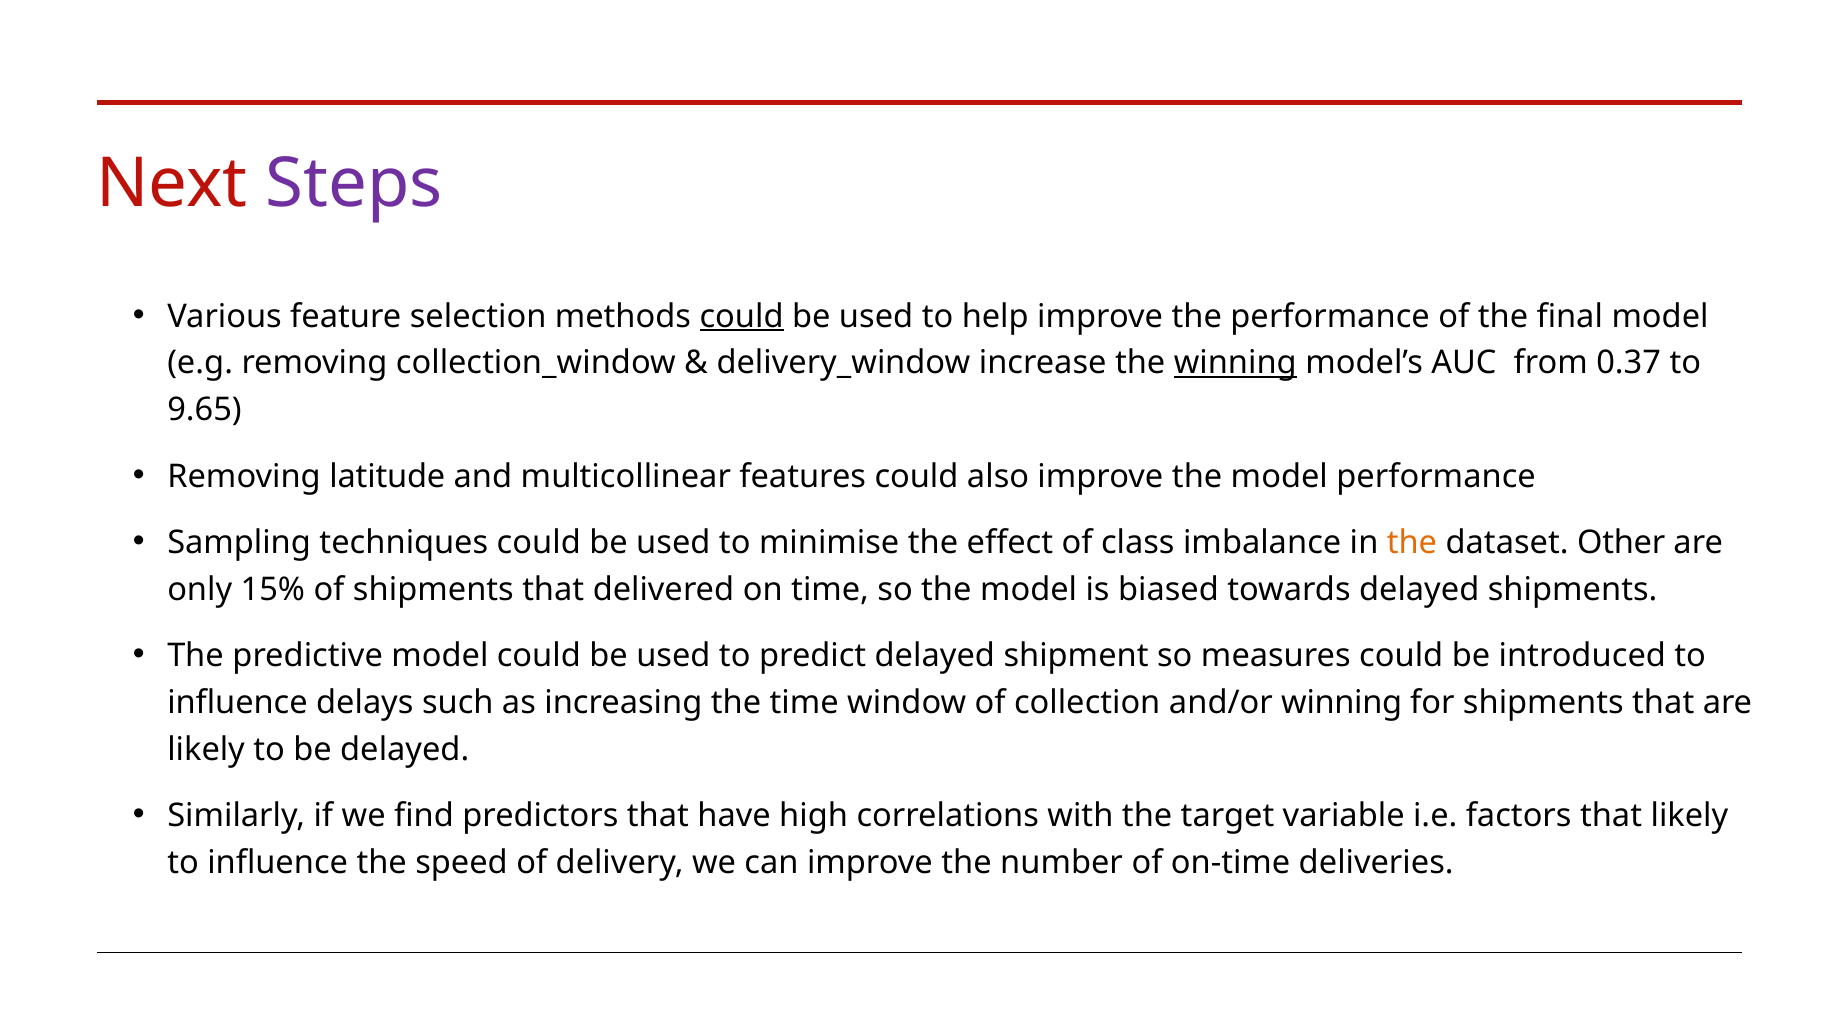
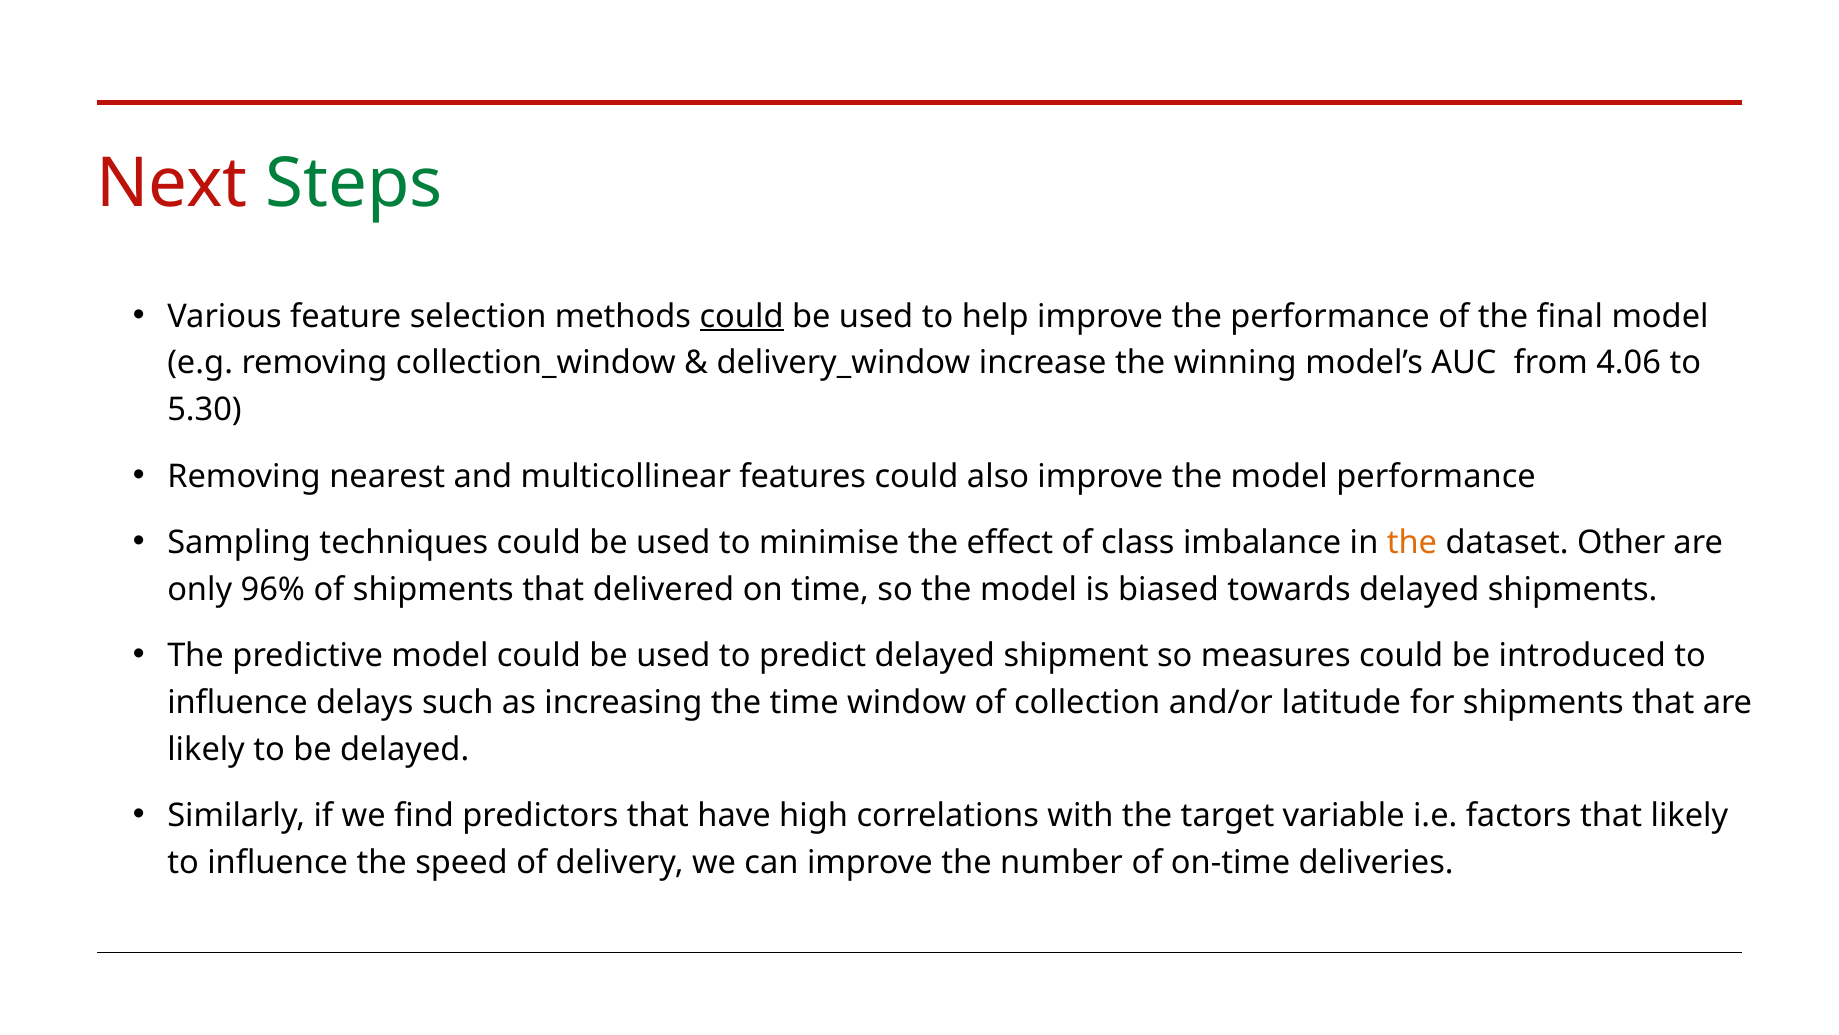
Steps colour: purple -> green
winning at (1235, 363) underline: present -> none
0.37: 0.37 -> 4.06
9.65: 9.65 -> 5.30
latitude: latitude -> nearest
15%: 15% -> 96%
and/or winning: winning -> latitude
